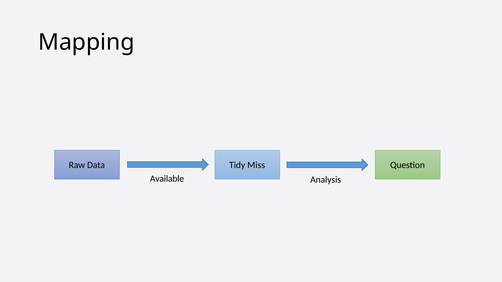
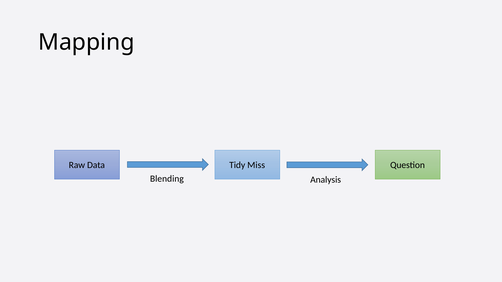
Available: Available -> Blending
